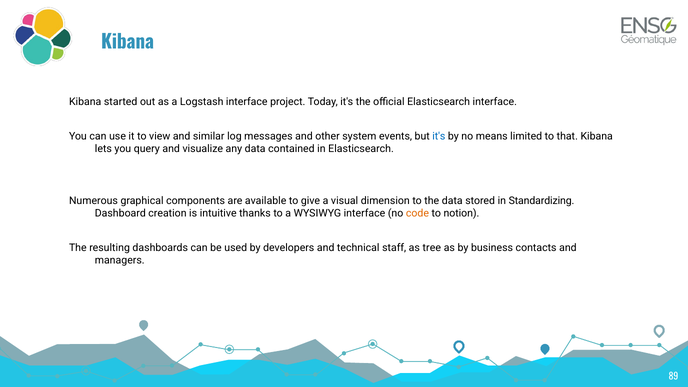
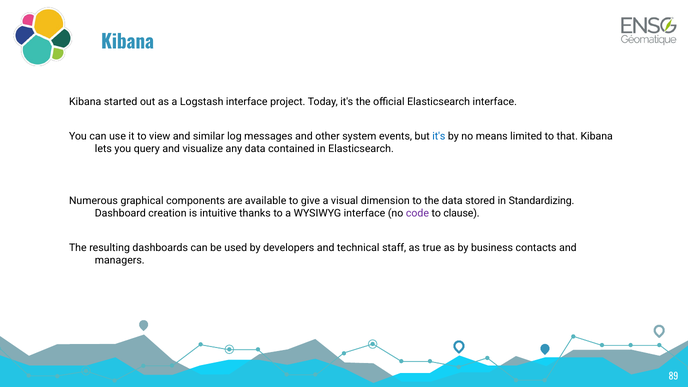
code colour: orange -> purple
notion: notion -> clause
tree: tree -> true
